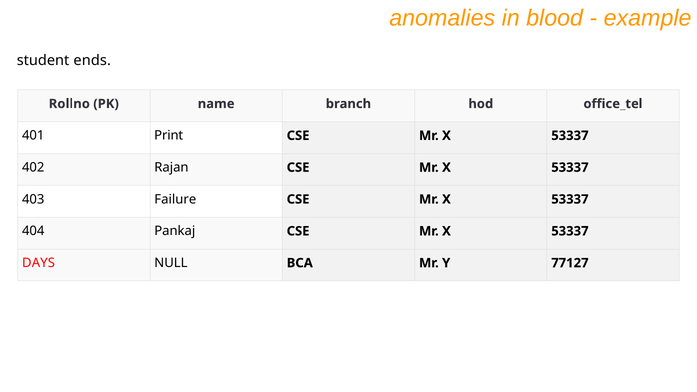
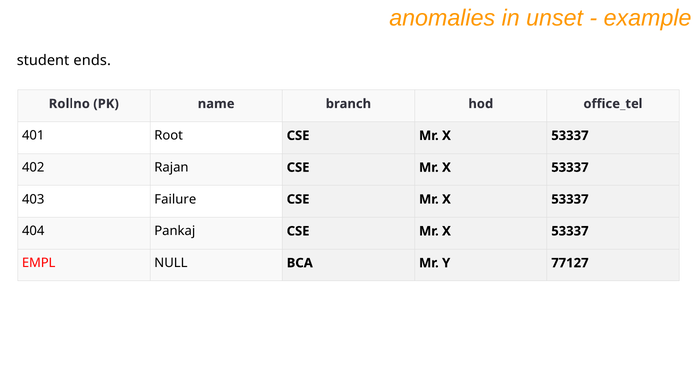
blood: blood -> unset
Print: Print -> Root
DAYS: DAYS -> EMPL
